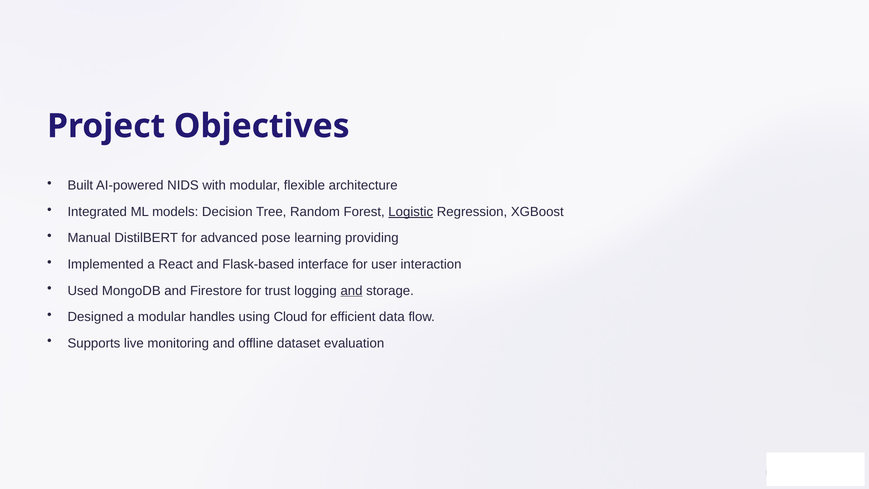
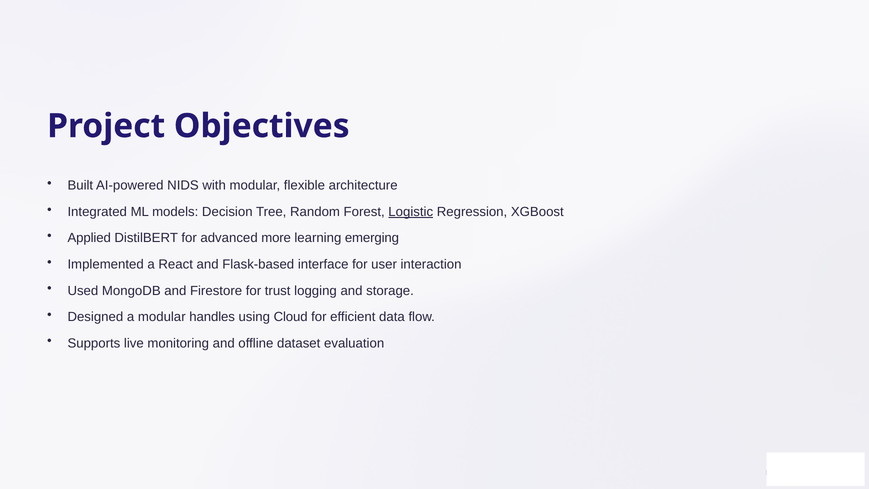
Manual: Manual -> Applied
pose: pose -> more
providing: providing -> emerging
and at (352, 291) underline: present -> none
